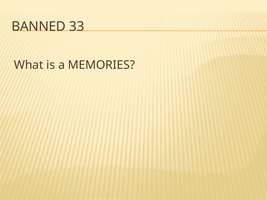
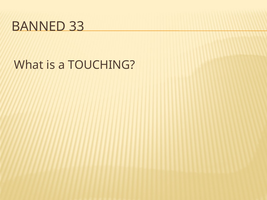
MEMORIES: MEMORIES -> TOUCHING
